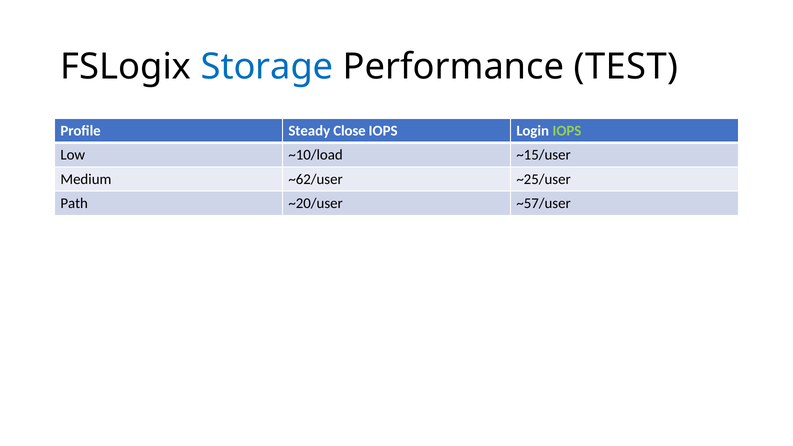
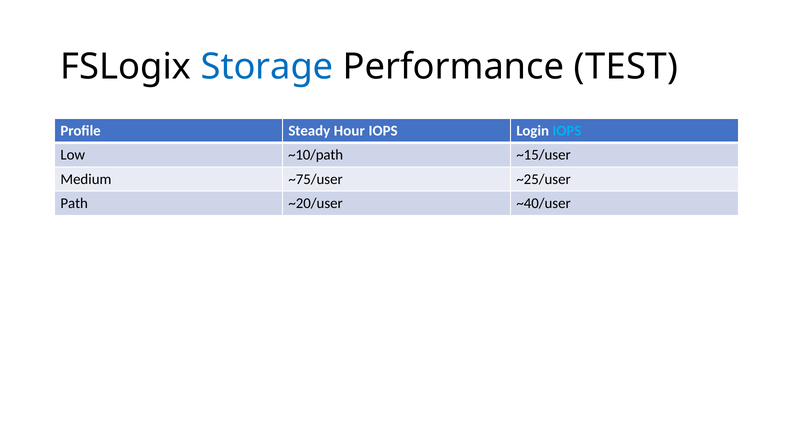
Close: Close -> Hour
IOPS at (567, 131) colour: light green -> light blue
~10/load: ~10/load -> ~10/path
~62/user: ~62/user -> ~75/user
~57/user: ~57/user -> ~40/user
